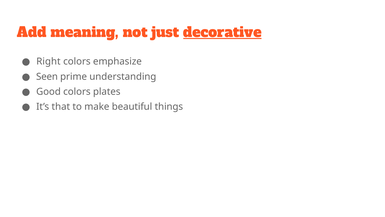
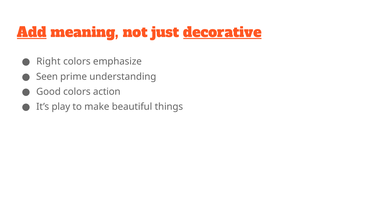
Add underline: none -> present
plates: plates -> action
that: that -> play
